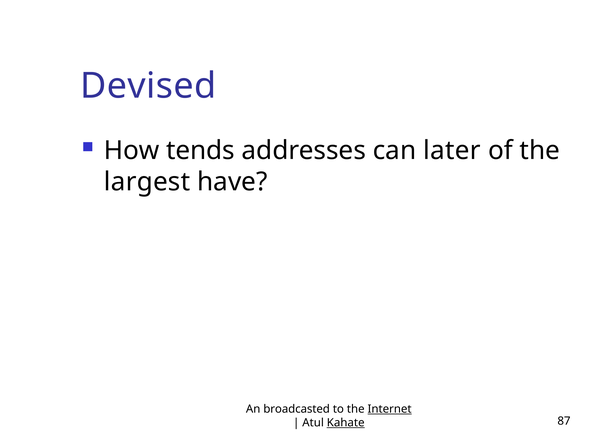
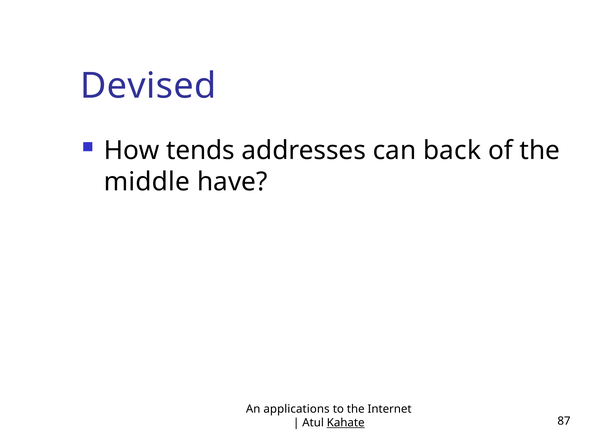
later: later -> back
largest: largest -> middle
broadcasted: broadcasted -> applications
Internet underline: present -> none
